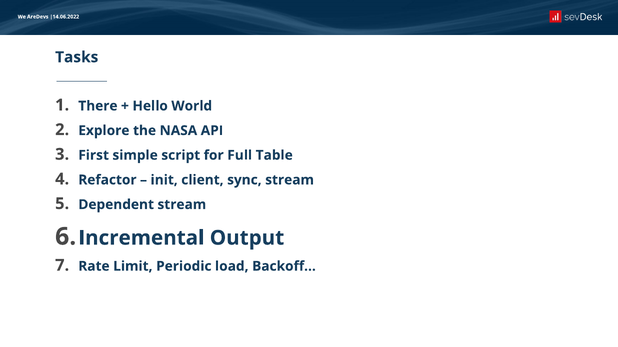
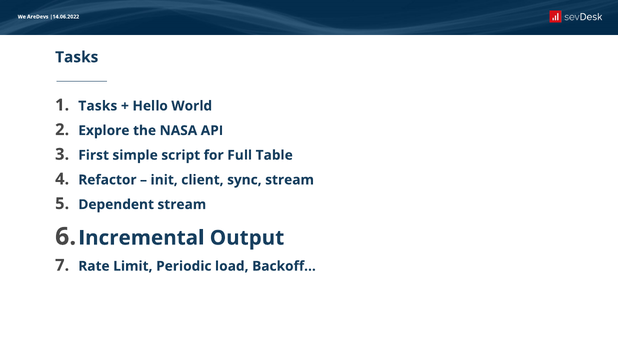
There at (98, 106): There -> Tasks
